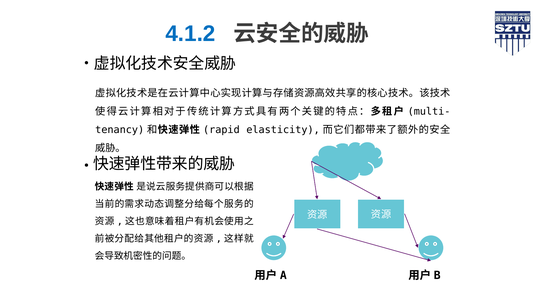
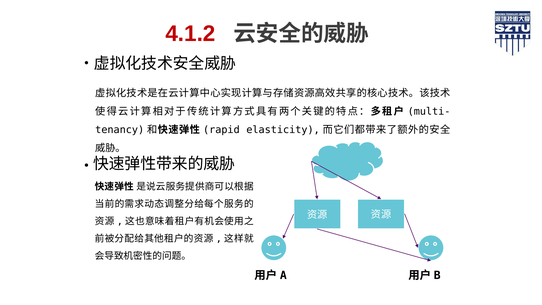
4.1.2 colour: blue -> red
